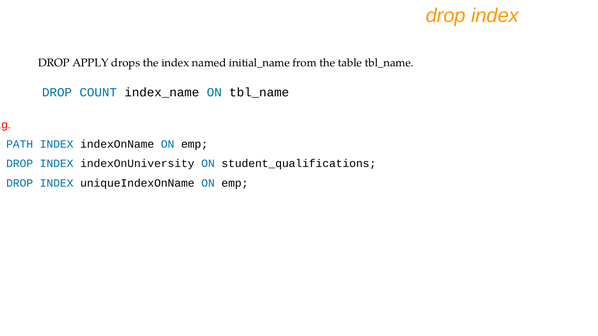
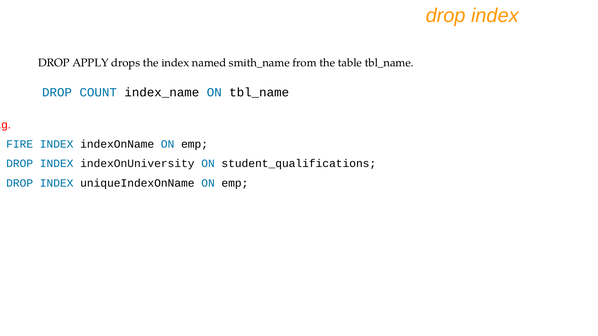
initial_name: initial_name -> smith_name
PATH: PATH -> FIRE
